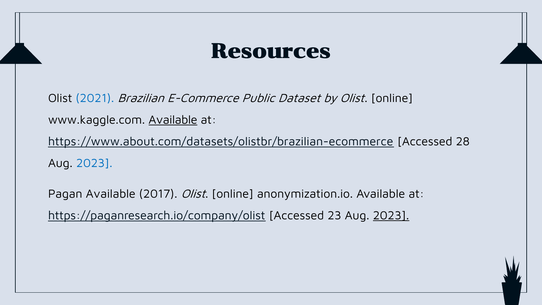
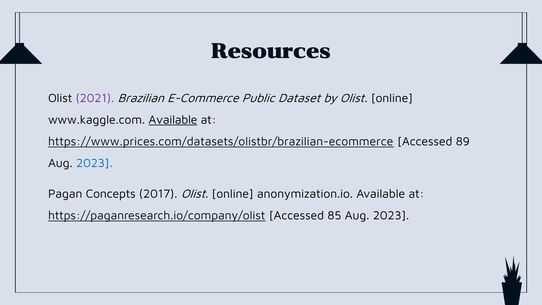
2021 colour: blue -> purple
https://www.about.com/datasets/olistbr/brazilian-ecommerce: https://www.about.com/datasets/olistbr/brazilian-ecommerce -> https://www.prices.com/datasets/olistbr/brazilian-ecommerce
28: 28 -> 89
Pagan Available: Available -> Concepts
23: 23 -> 85
2023 at (391, 215) underline: present -> none
